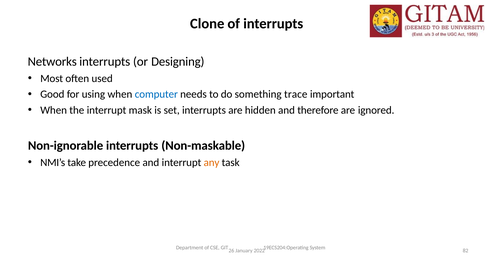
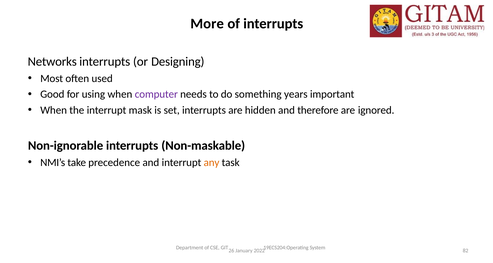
Clone: Clone -> More
computer colour: blue -> purple
trace: trace -> years
